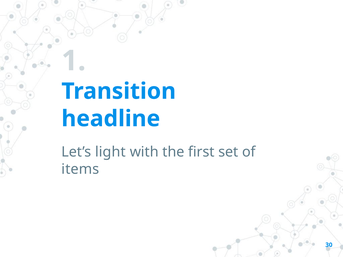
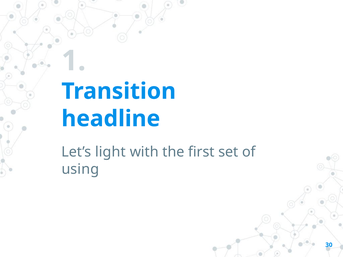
items: items -> using
